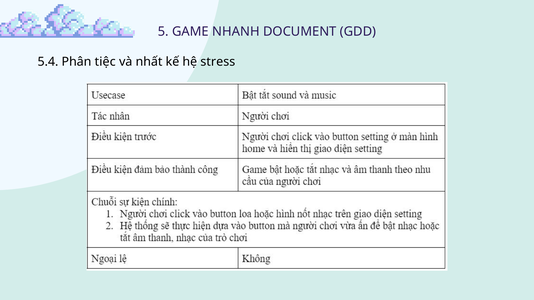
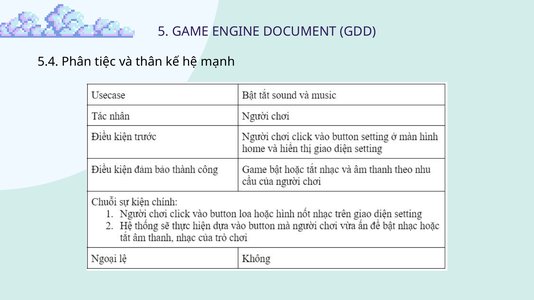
NHANH: NHANH -> ENGINE
nhất: nhất -> thân
stress: stress -> mạnh
